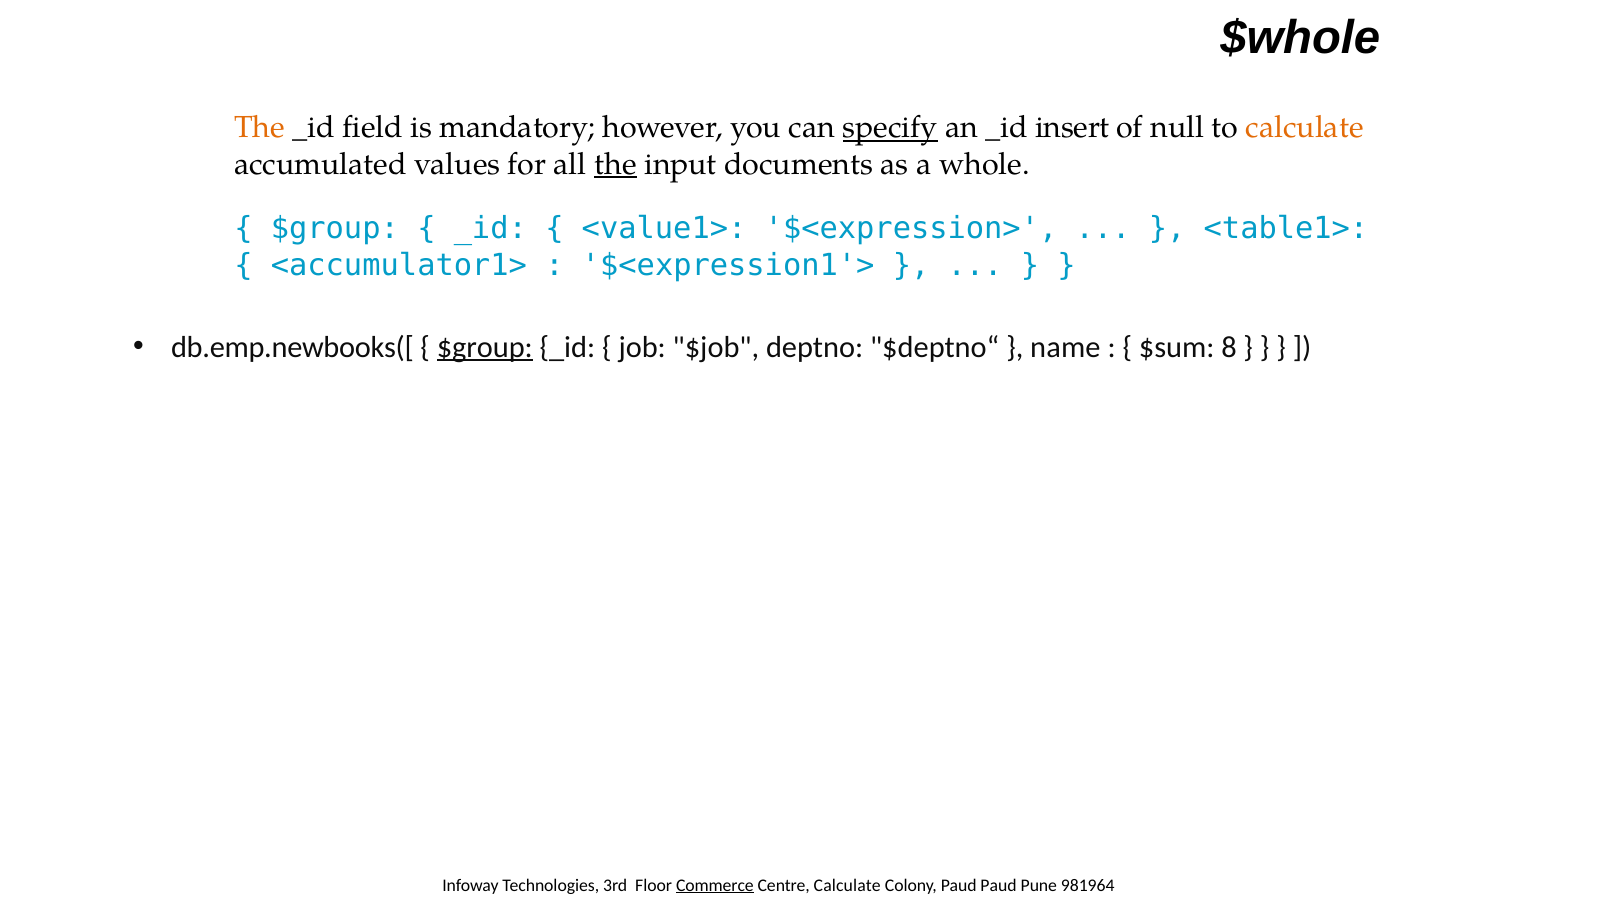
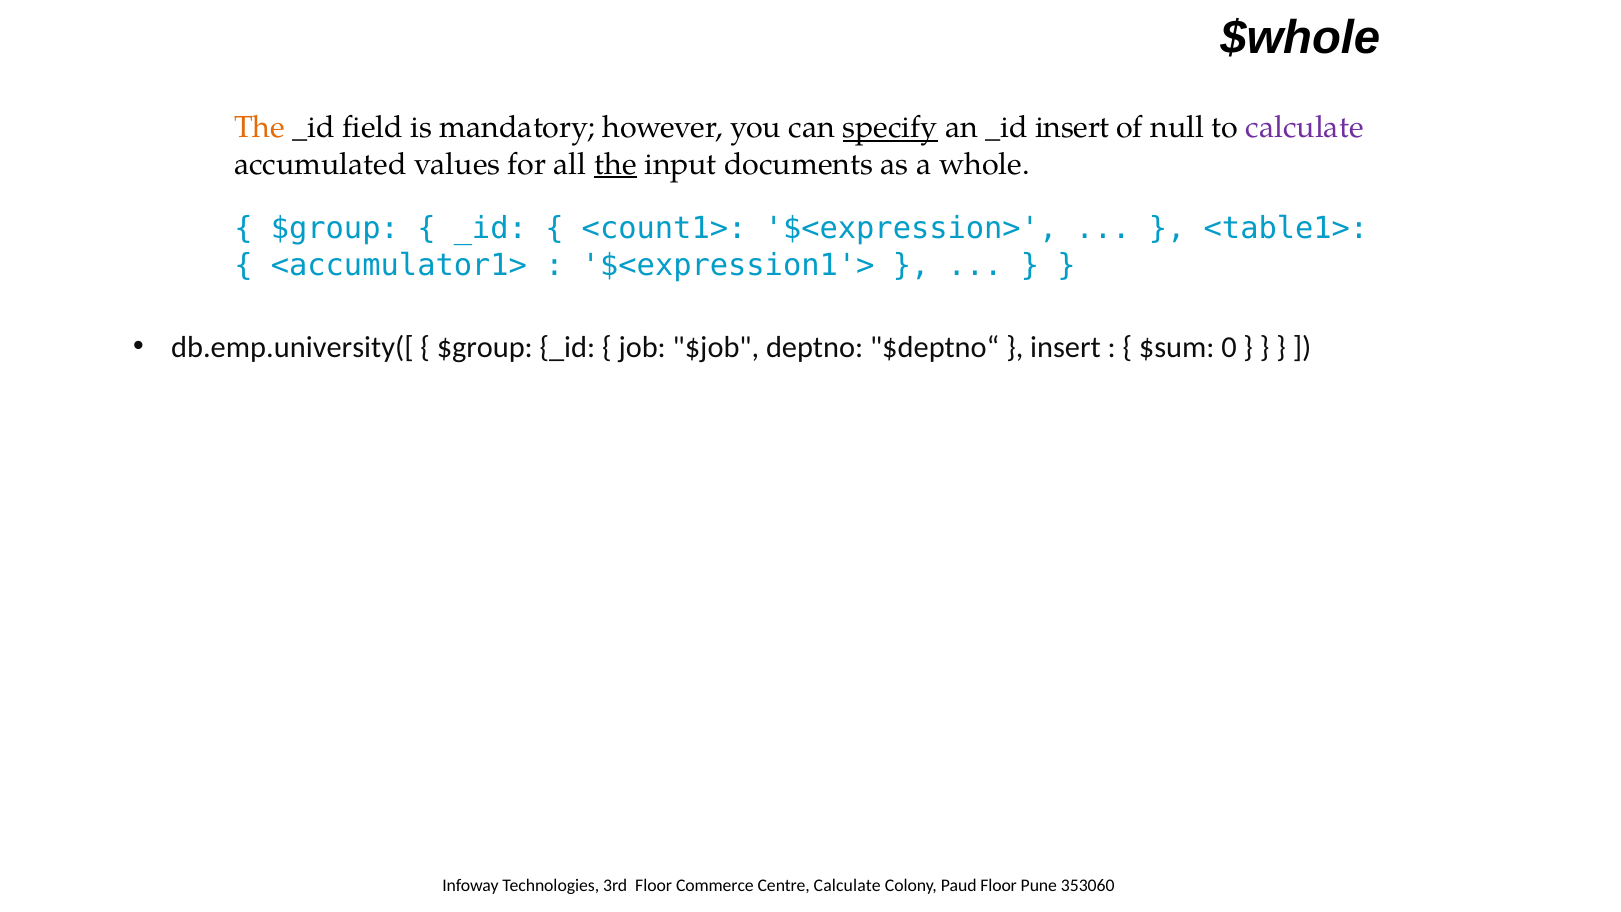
calculate at (1305, 128) colour: orange -> purple
<value1>: <value1> -> <count1>
db.emp.newbooks([: db.emp.newbooks([ -> db.emp.university([
$group at (485, 347) underline: present -> none
name at (1065, 347): name -> insert
8: 8 -> 0
Commerce underline: present -> none
Paud Paud: Paud -> Floor
981964: 981964 -> 353060
